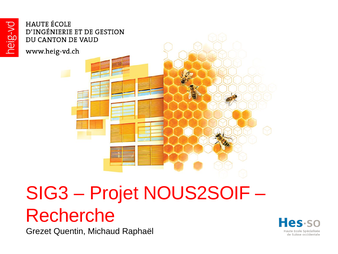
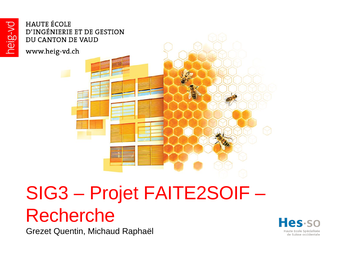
NOUS2SOIF: NOUS2SOIF -> FAITE2SOIF
